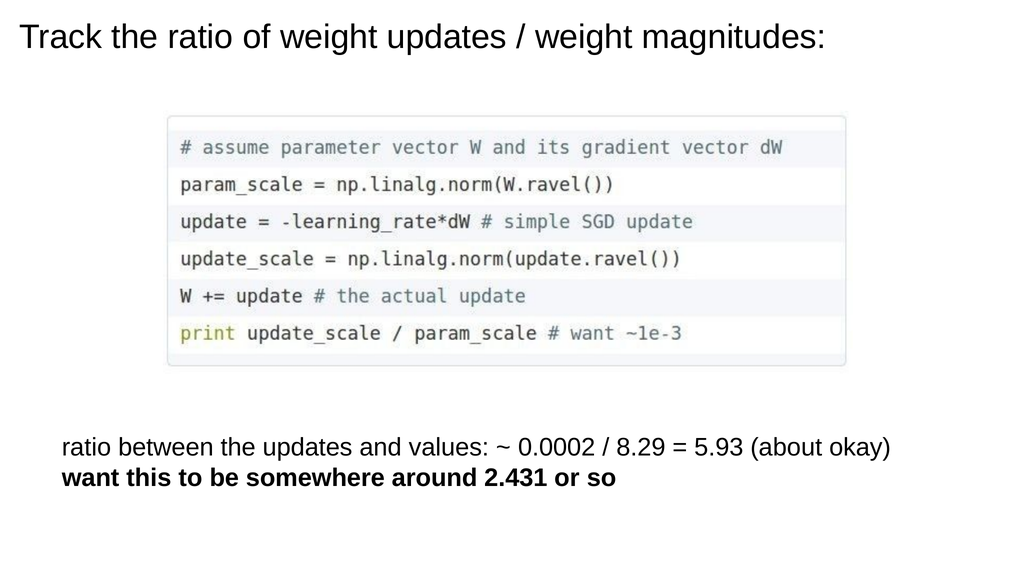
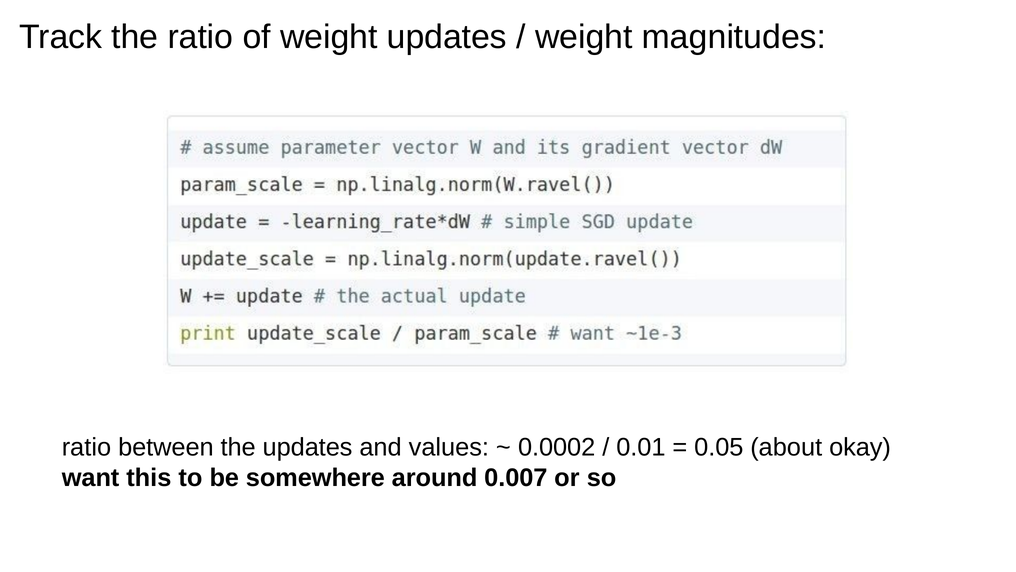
8.29: 8.29 -> 0.01
5.93: 5.93 -> 0.05
2.431: 2.431 -> 0.007
